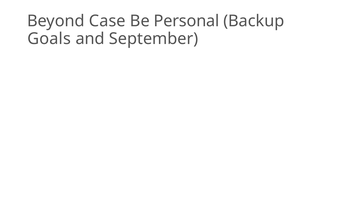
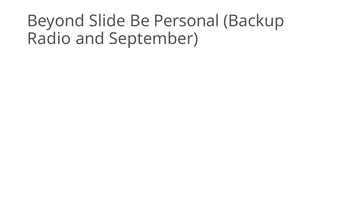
Case: Case -> Slide
Goals: Goals -> Radio
